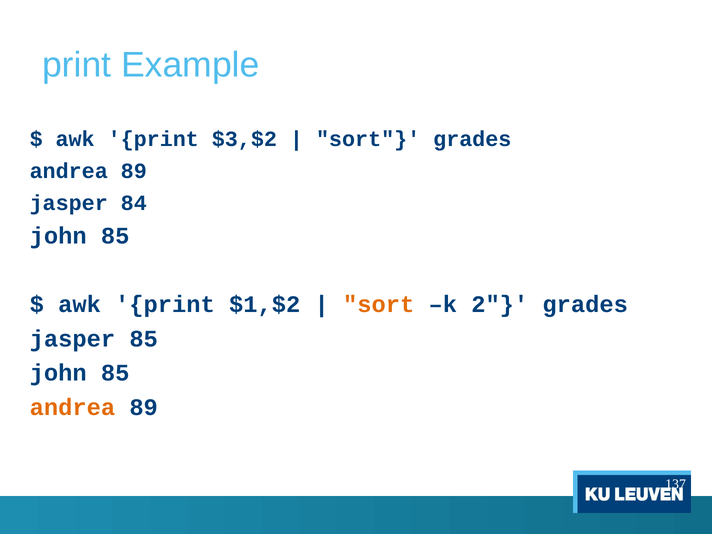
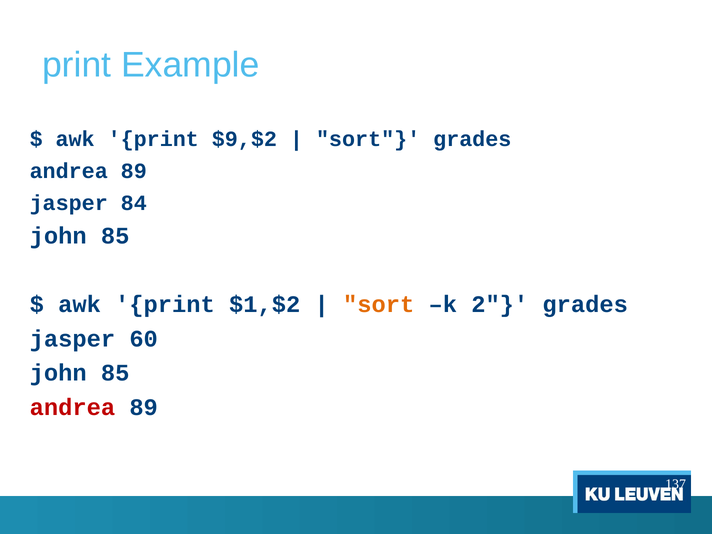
$3,$2: $3,$2 -> $9,$2
jasper 85: 85 -> 60
andrea at (72, 407) colour: orange -> red
